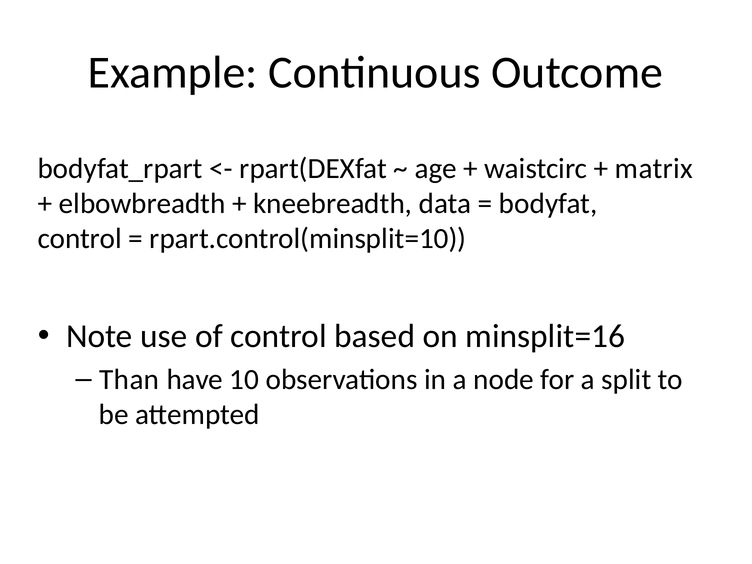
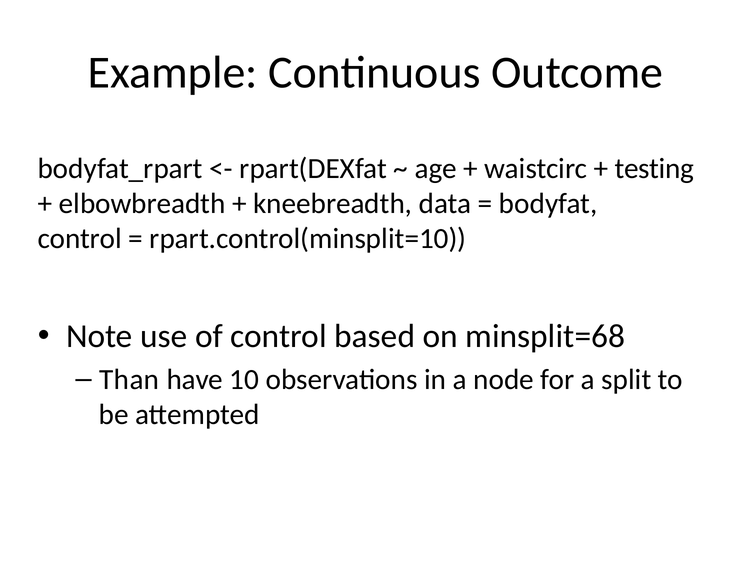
matrix: matrix -> testing
minsplit=16: minsplit=16 -> minsplit=68
